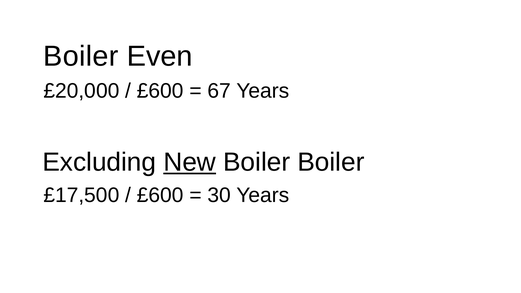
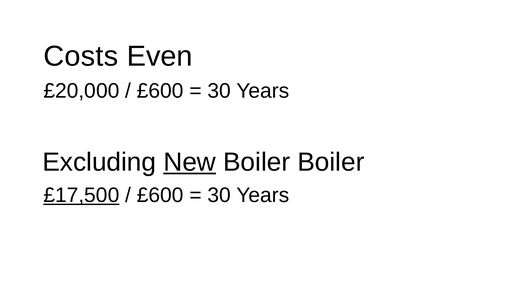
Boiler at (81, 56): Boiler -> Costs
67 at (219, 91): 67 -> 30
£17,500 underline: none -> present
